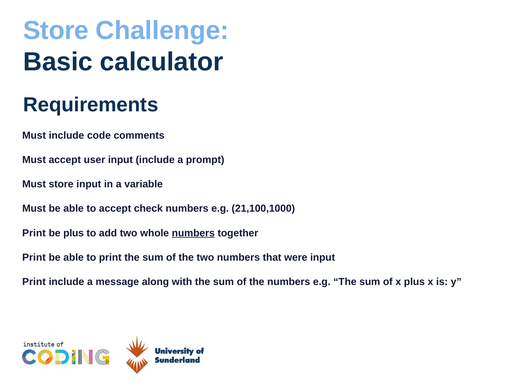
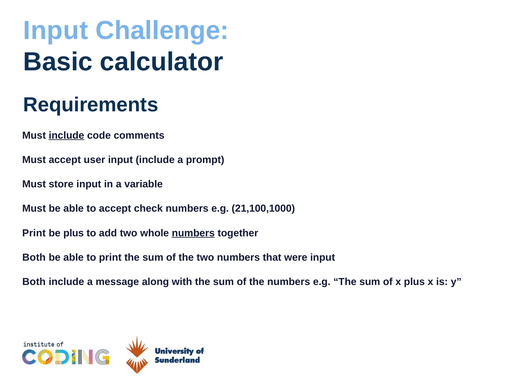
Store at (56, 30): Store -> Input
include at (66, 135) underline: none -> present
Print at (34, 257): Print -> Both
Print at (34, 281): Print -> Both
